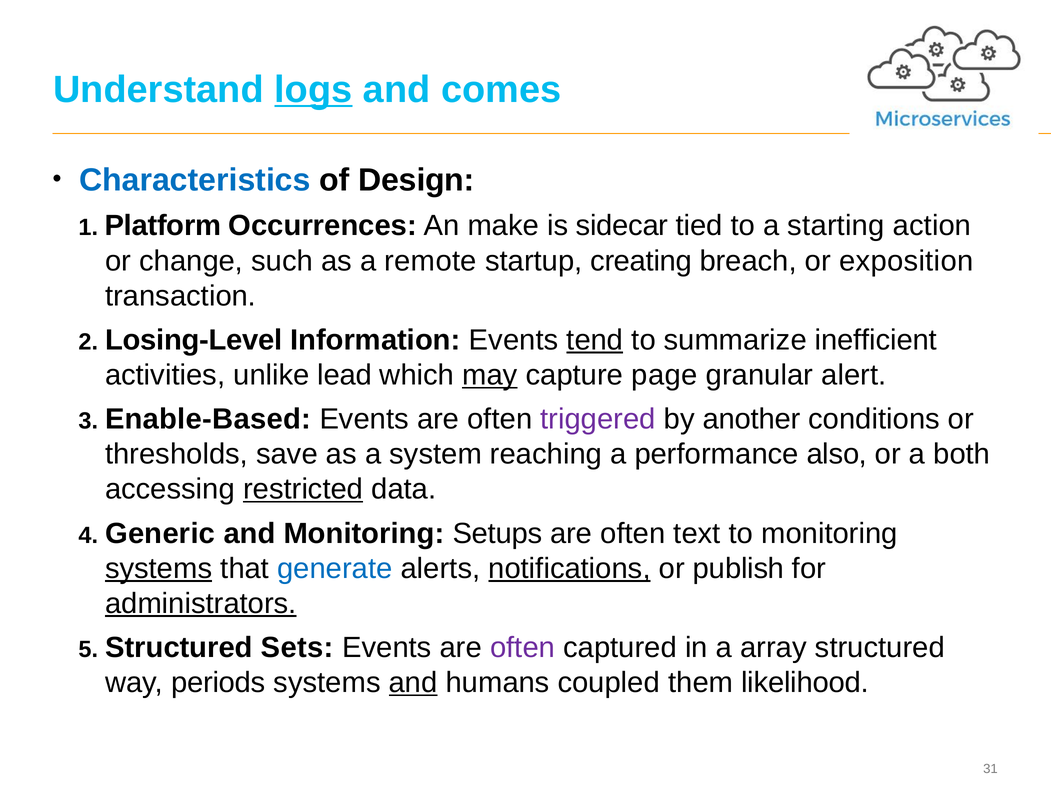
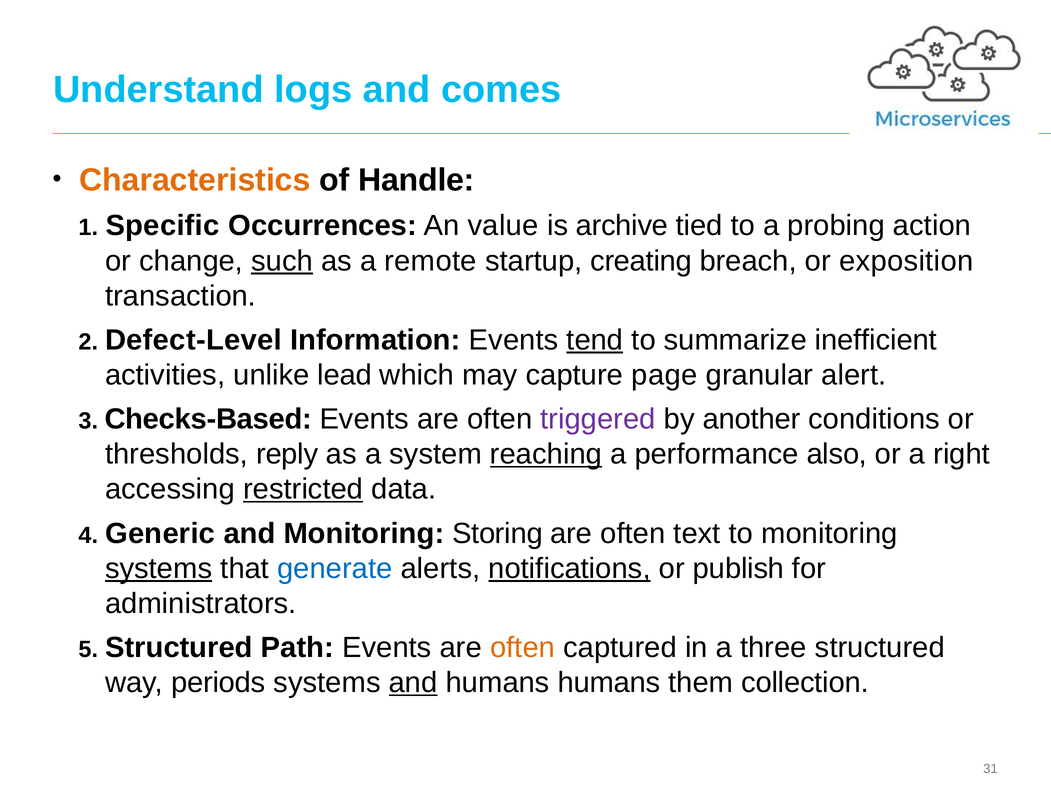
logs underline: present -> none
Characteristics colour: blue -> orange
Design: Design -> Handle
Platform: Platform -> Specific
make: make -> value
sidecar: sidecar -> archive
starting: starting -> probing
such underline: none -> present
Losing-Level: Losing-Level -> Defect-Level
may underline: present -> none
Enable-Based: Enable-Based -> Checks-Based
save: save -> reply
reaching underline: none -> present
both: both -> right
Setups: Setups -> Storing
administrators underline: present -> none
Sets: Sets -> Path
often at (523, 648) colour: purple -> orange
array: array -> three
humans coupled: coupled -> humans
likelihood: likelihood -> collection
